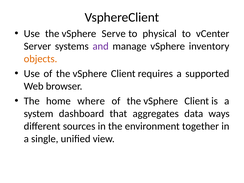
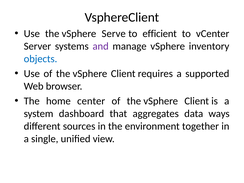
physical: physical -> efficient
objects colour: orange -> blue
where: where -> center
